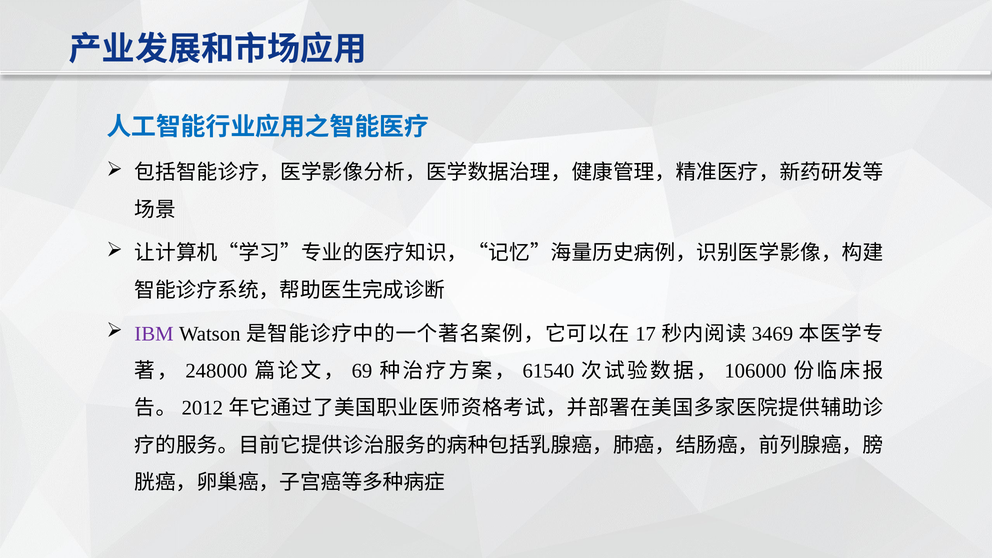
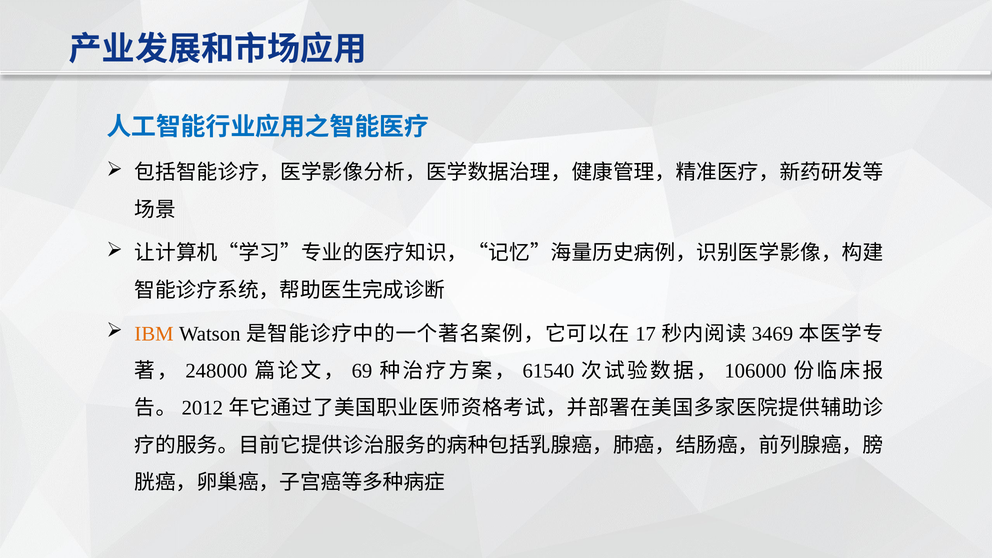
IBM colour: purple -> orange
